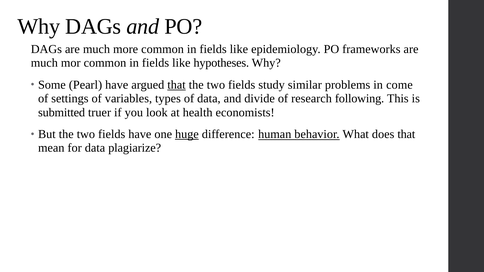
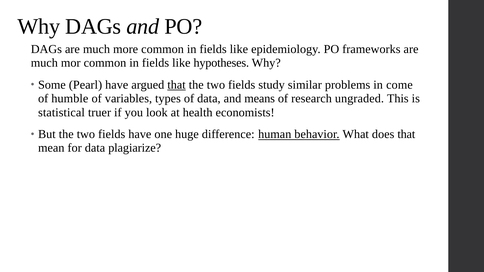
settings: settings -> humble
divide: divide -> means
following: following -> ungraded
submitted: submitted -> statistical
huge underline: present -> none
